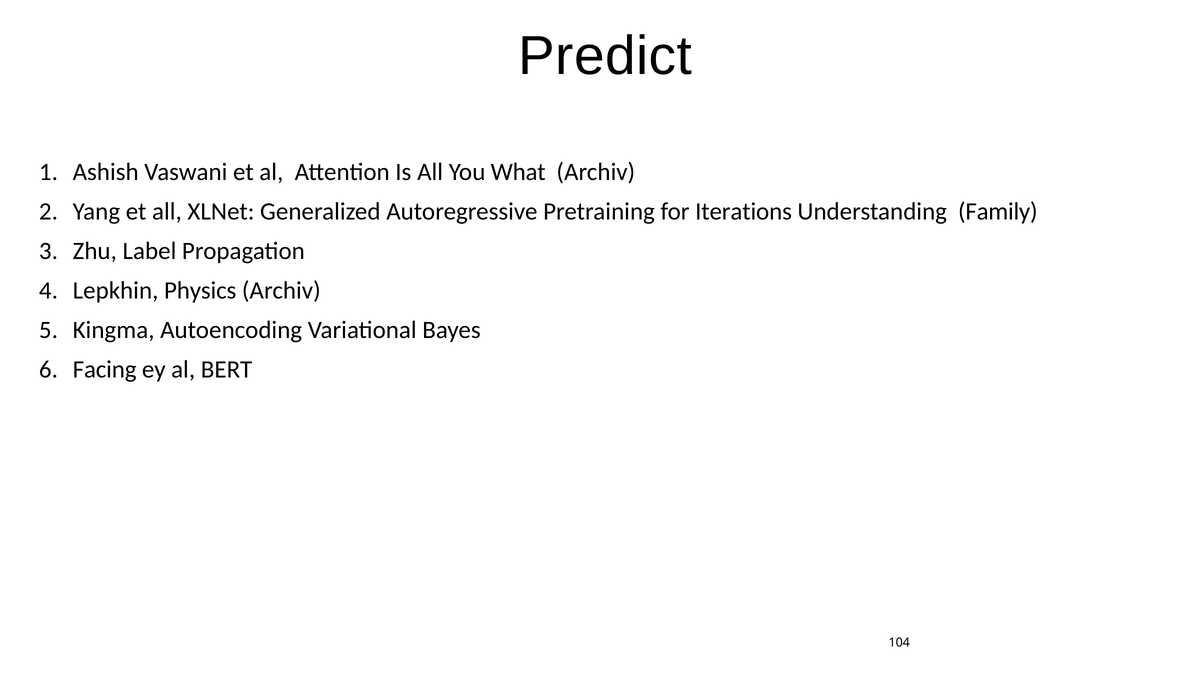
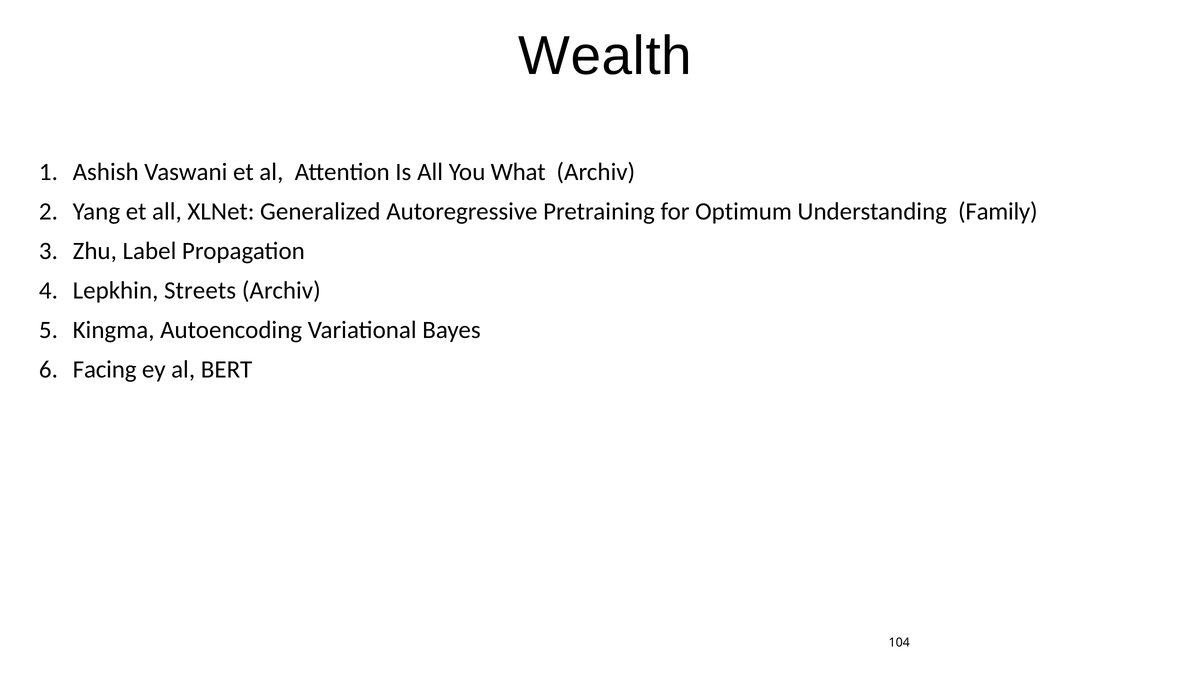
Predict: Predict -> Wealth
Iterations: Iterations -> Optimum
Physics: Physics -> Streets
